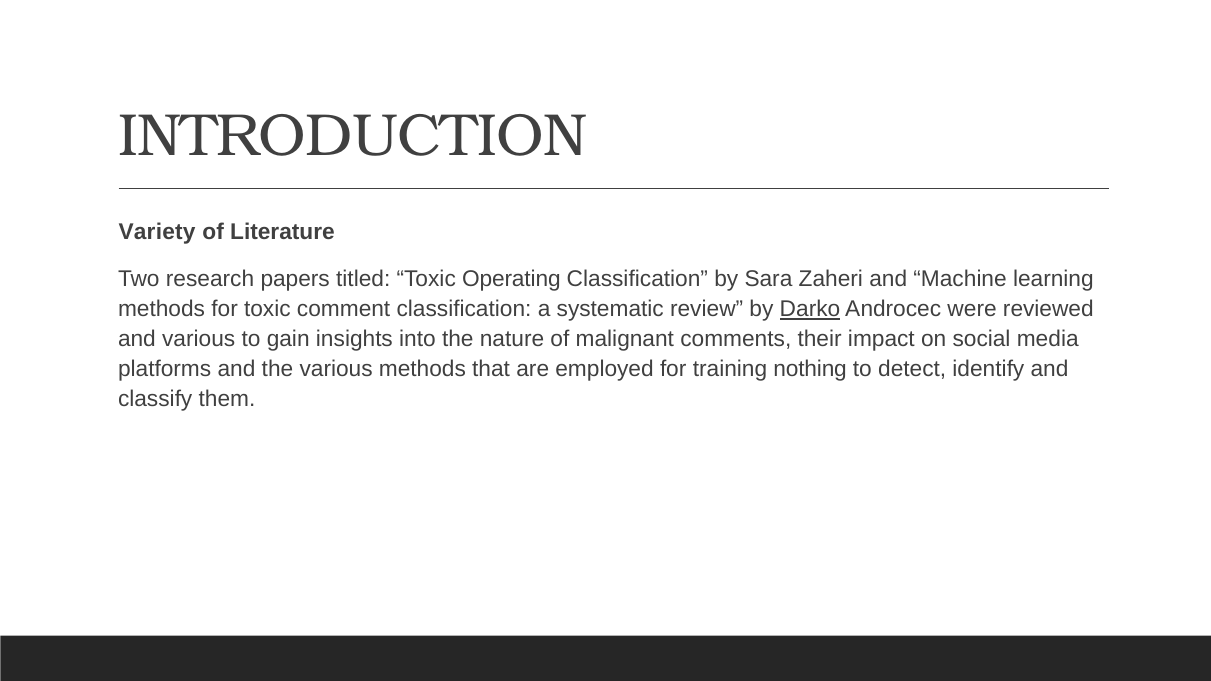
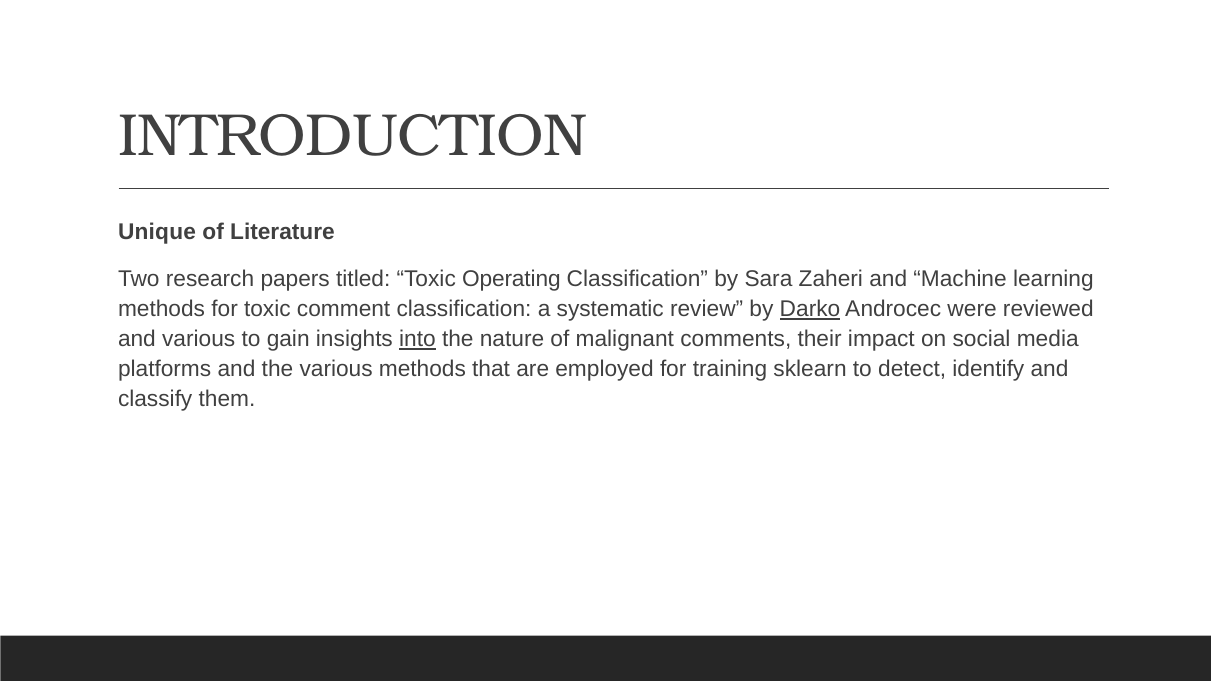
Variety: Variety -> Unique
into underline: none -> present
nothing: nothing -> sklearn
